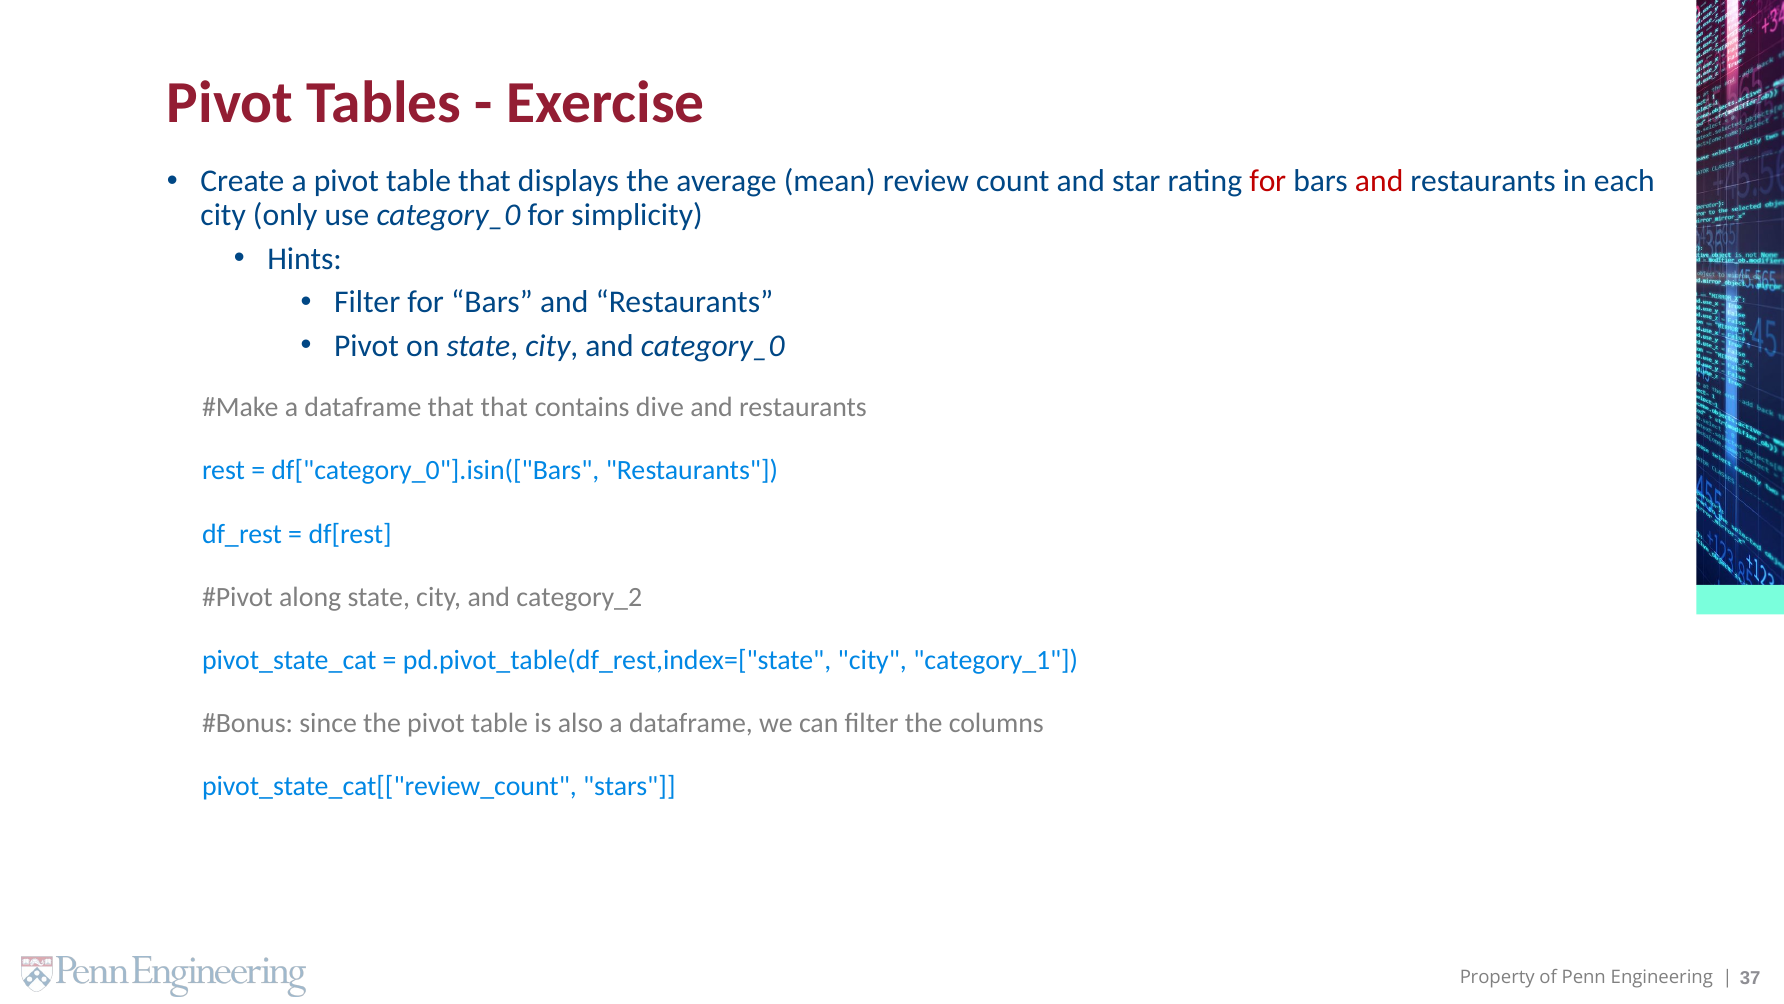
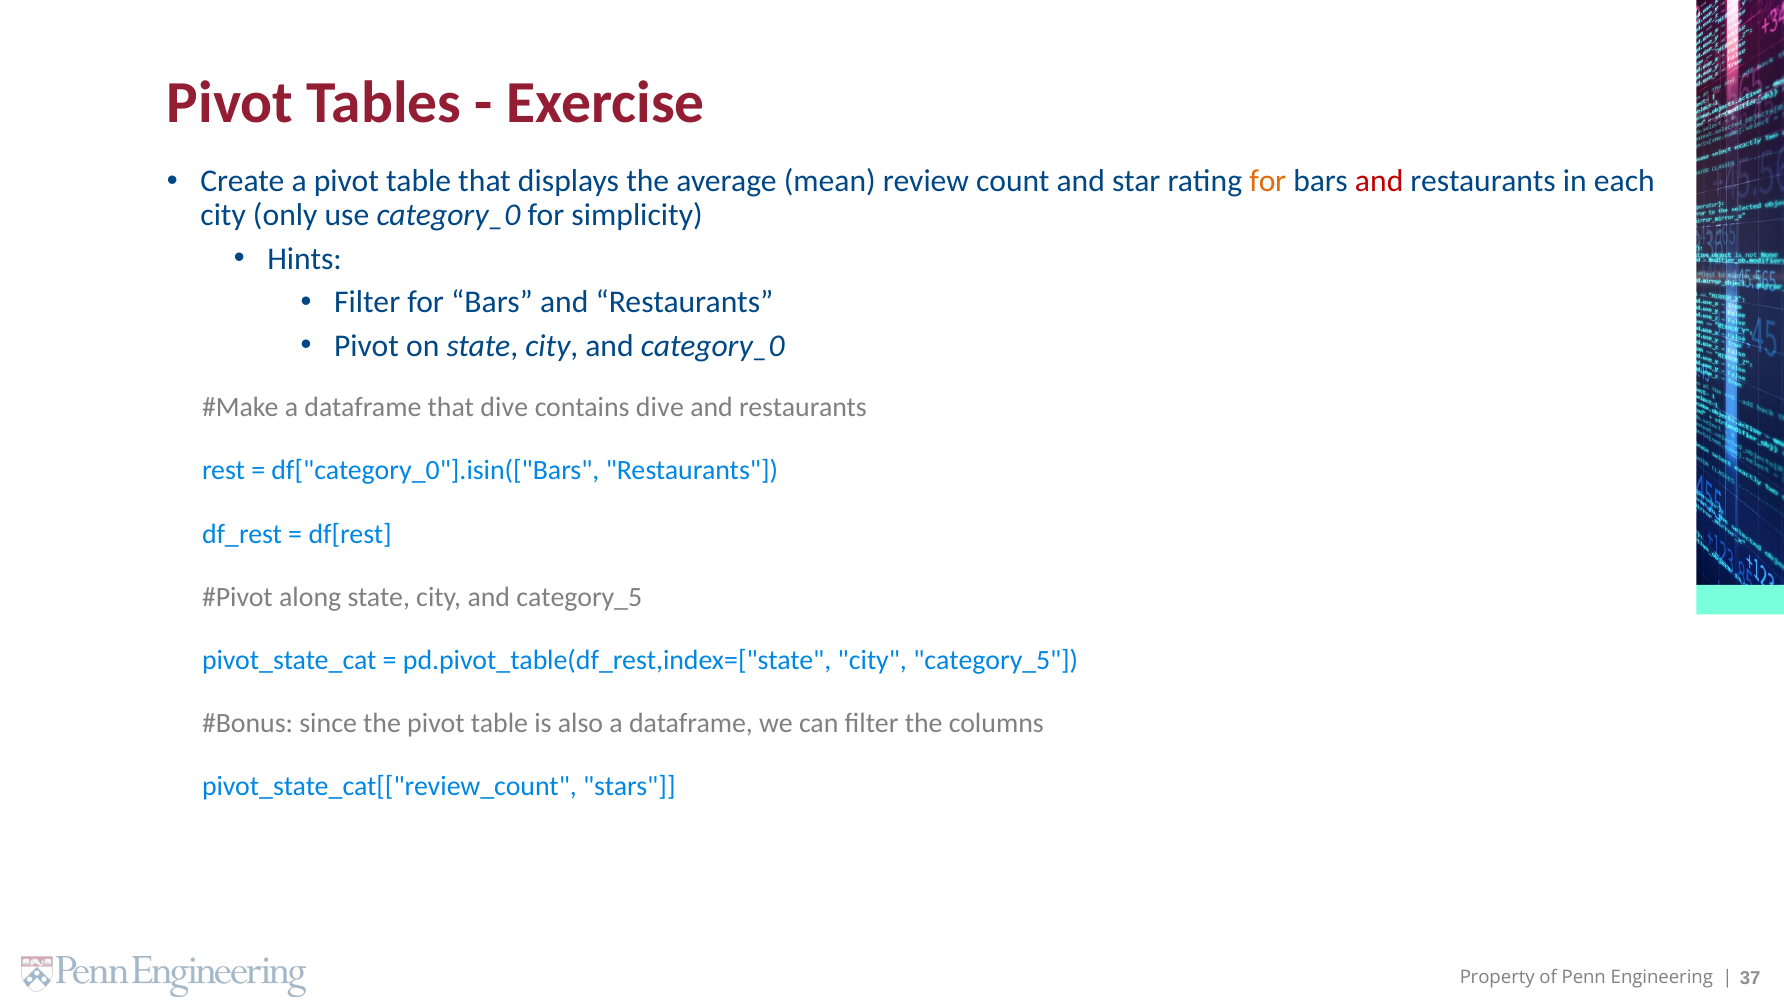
for at (1268, 181) colour: red -> orange
that that: that -> dive
and category_2: category_2 -> category_5
city category_1: category_1 -> category_5
